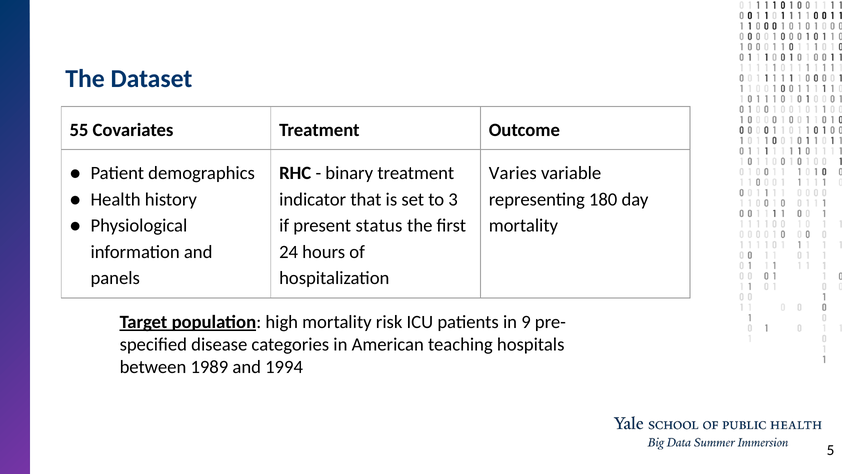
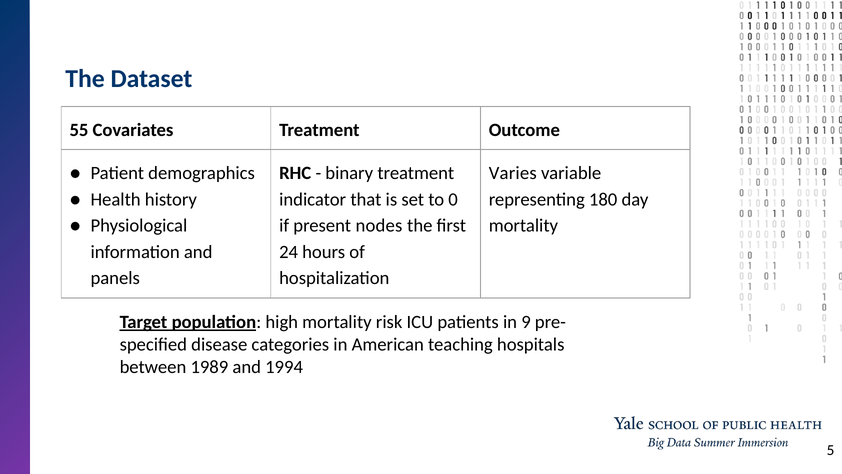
3: 3 -> 0
status: status -> nodes
